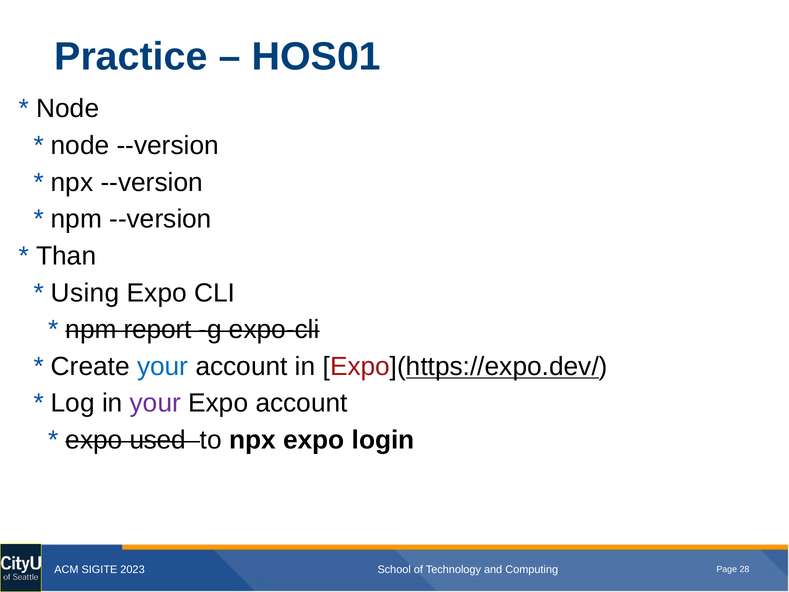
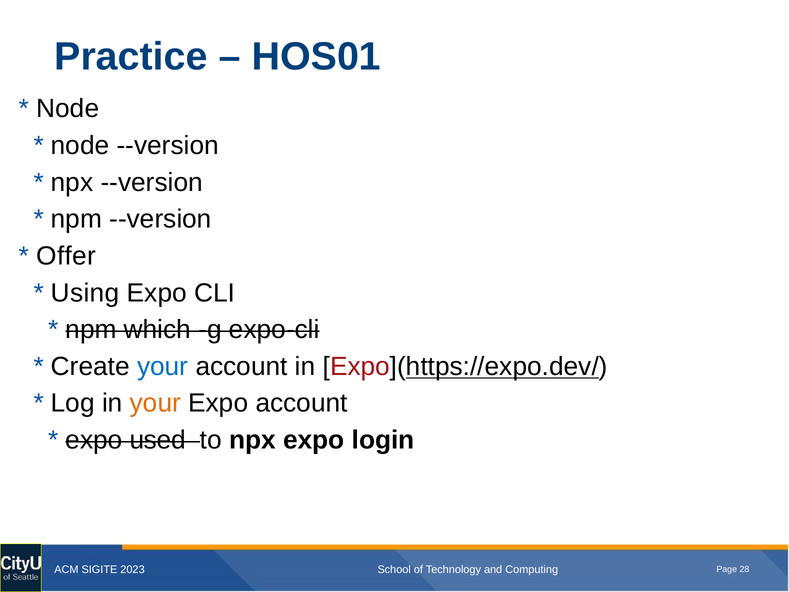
Than: Than -> Offer
report: report -> which
your at (155, 403) colour: purple -> orange
